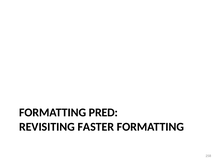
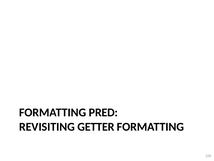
FASTER: FASTER -> GETTER
